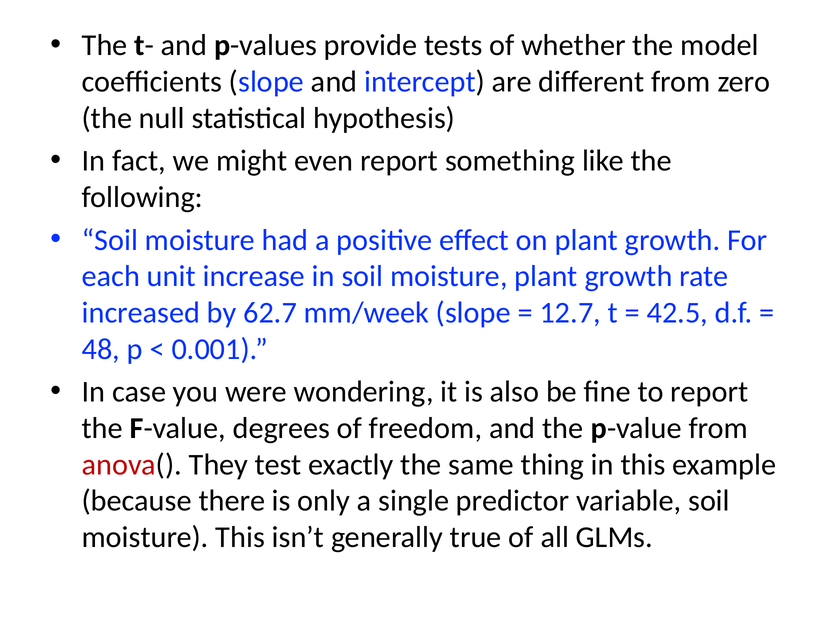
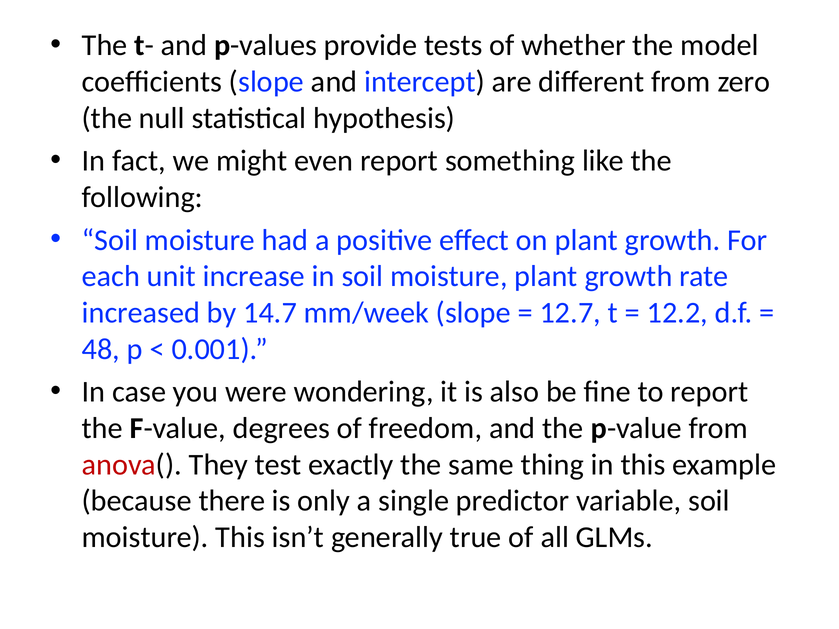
62.7: 62.7 -> 14.7
42.5: 42.5 -> 12.2
